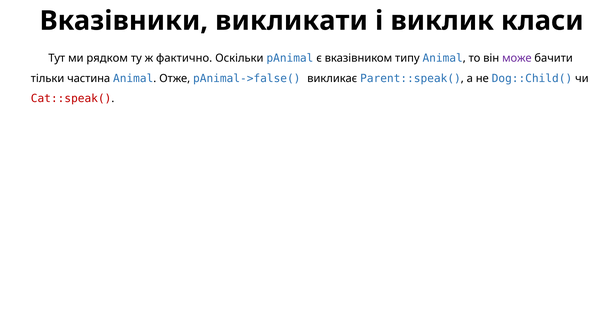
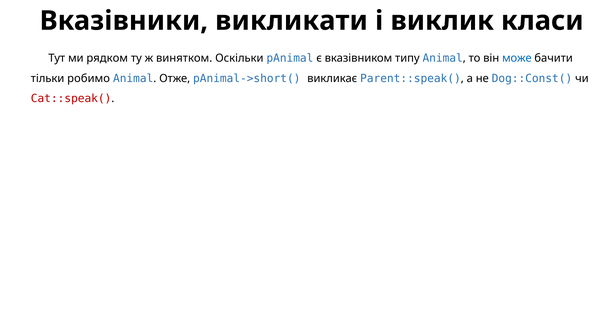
фактично: фактично -> винятком
може colour: purple -> blue
частина: частина -> робимо
pAnimal->false(: pAnimal->false( -> pAnimal->short(
Dog::Child(: Dog::Child( -> Dog::Const(
